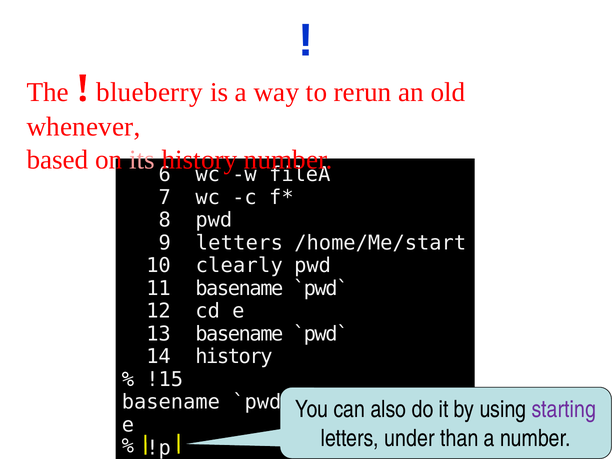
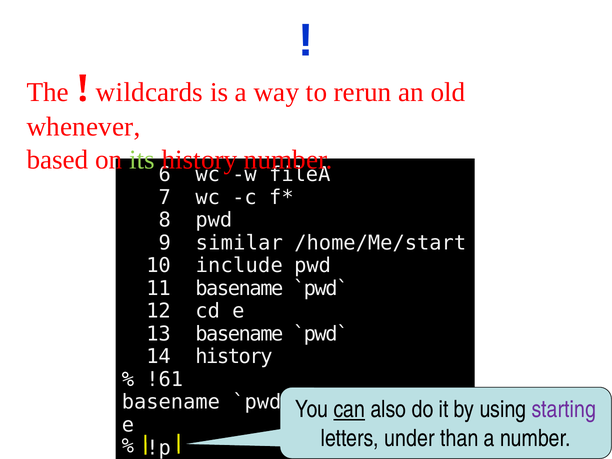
blueberry: blueberry -> wildcards
its colour: pink -> light green
9 letters: letters -> similar
clearly: clearly -> include
!15: !15 -> !61
can underline: none -> present
